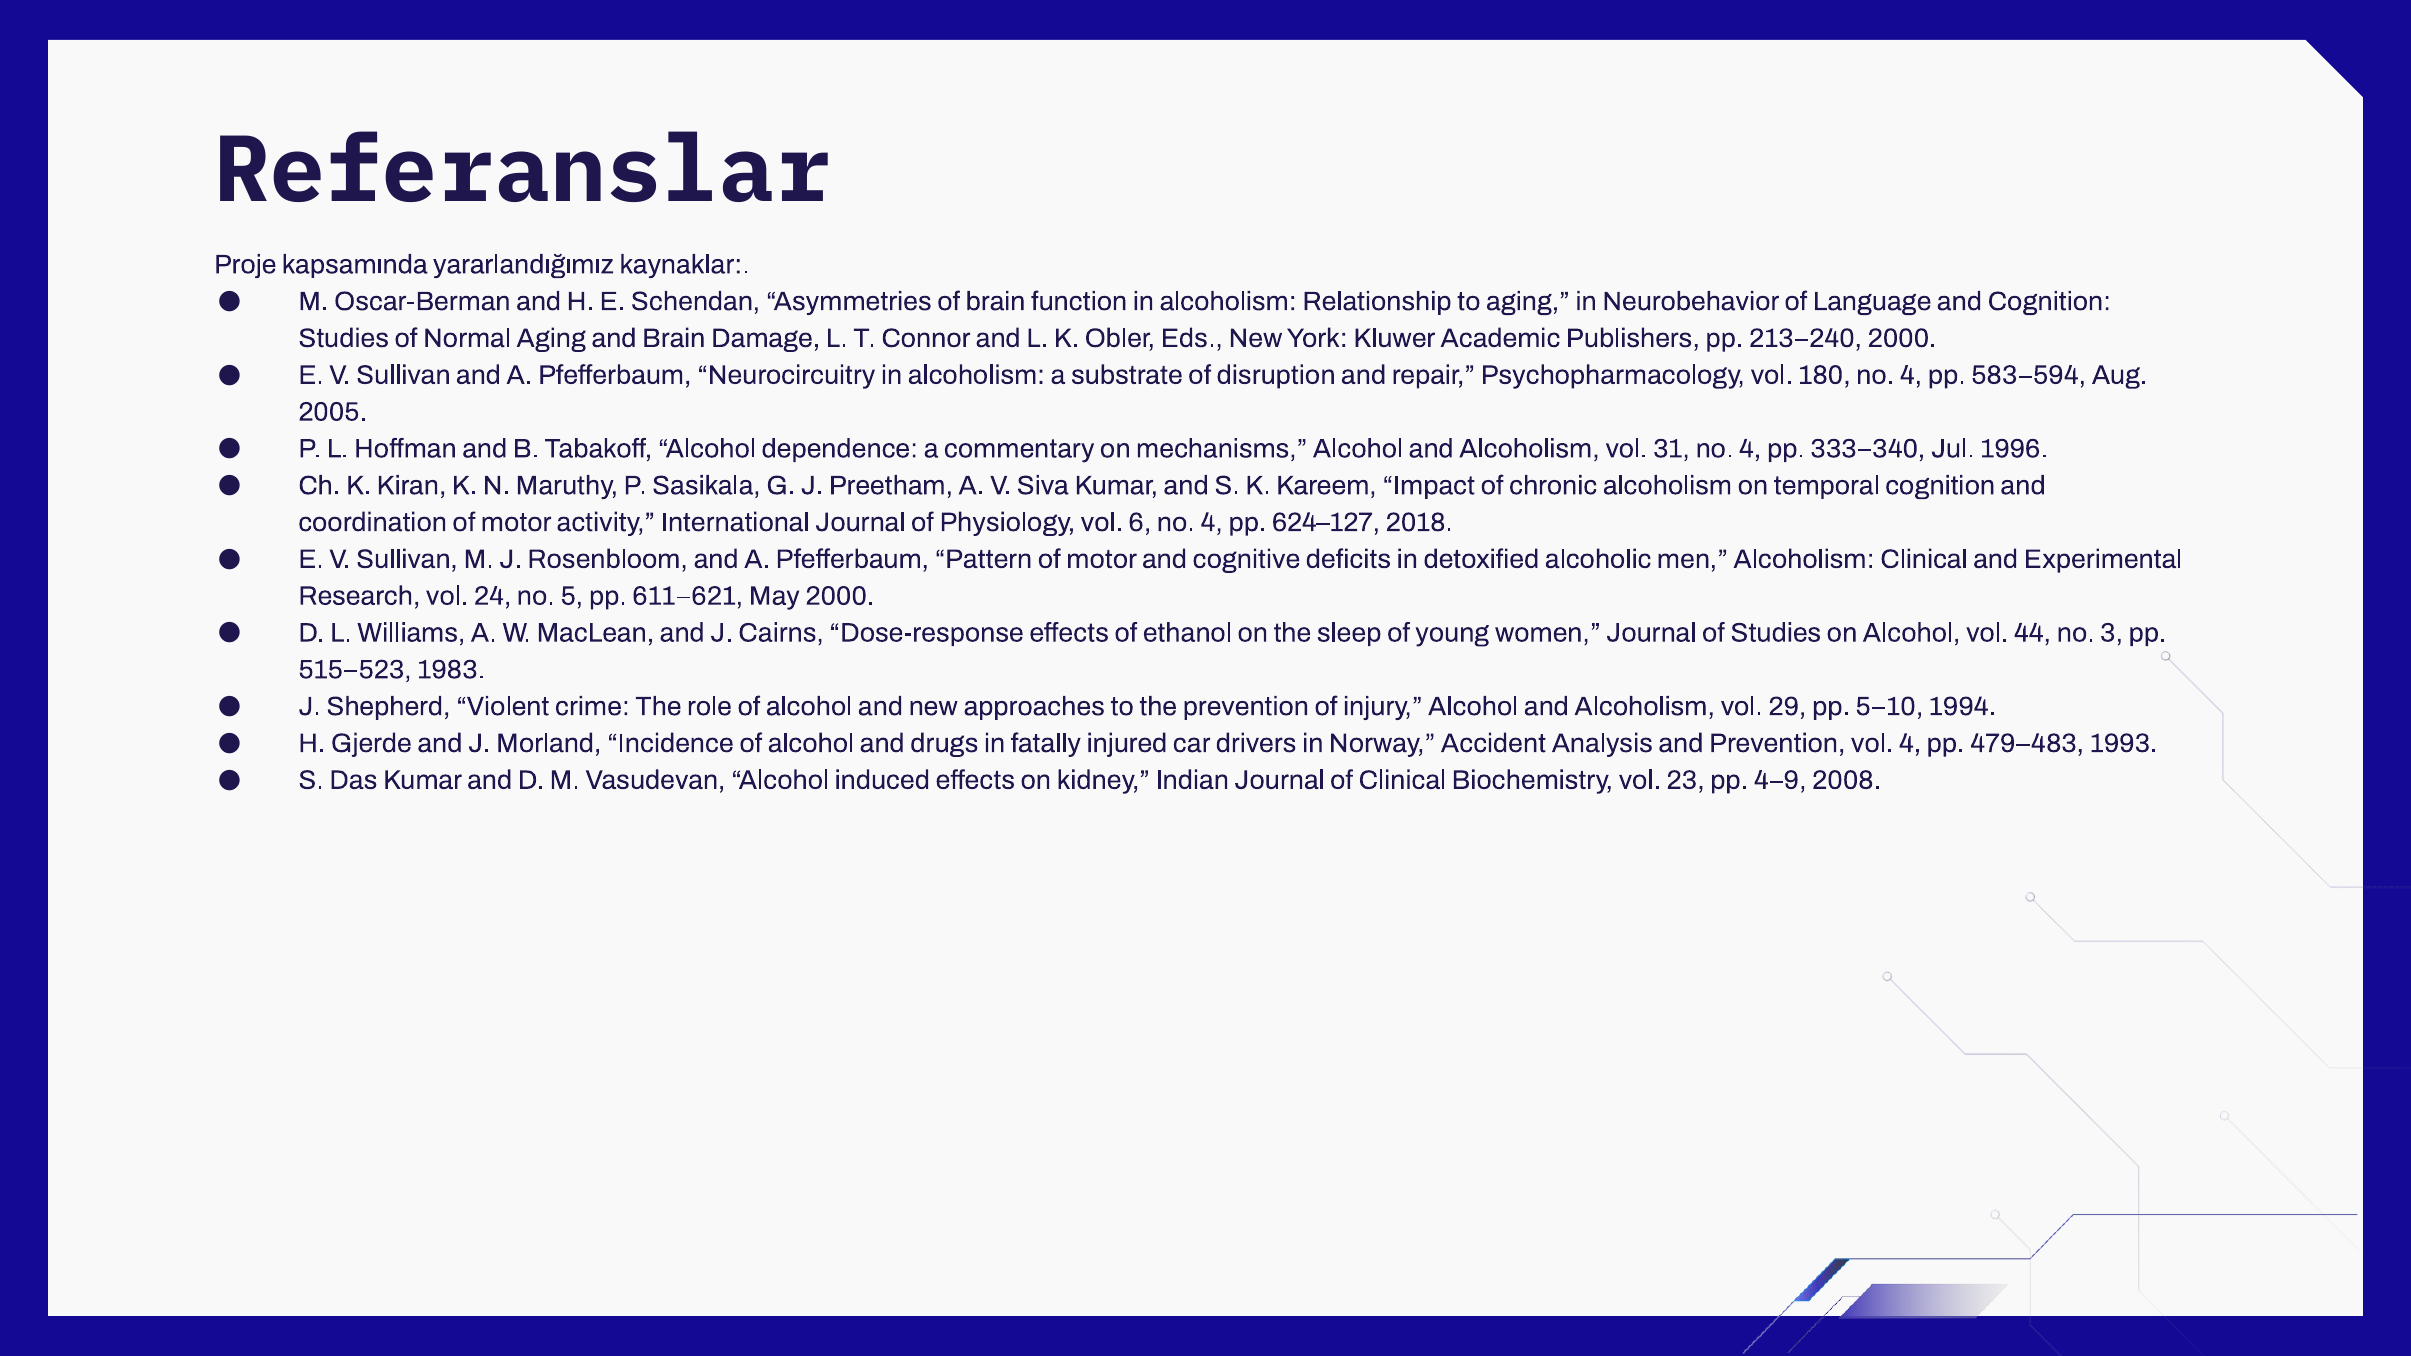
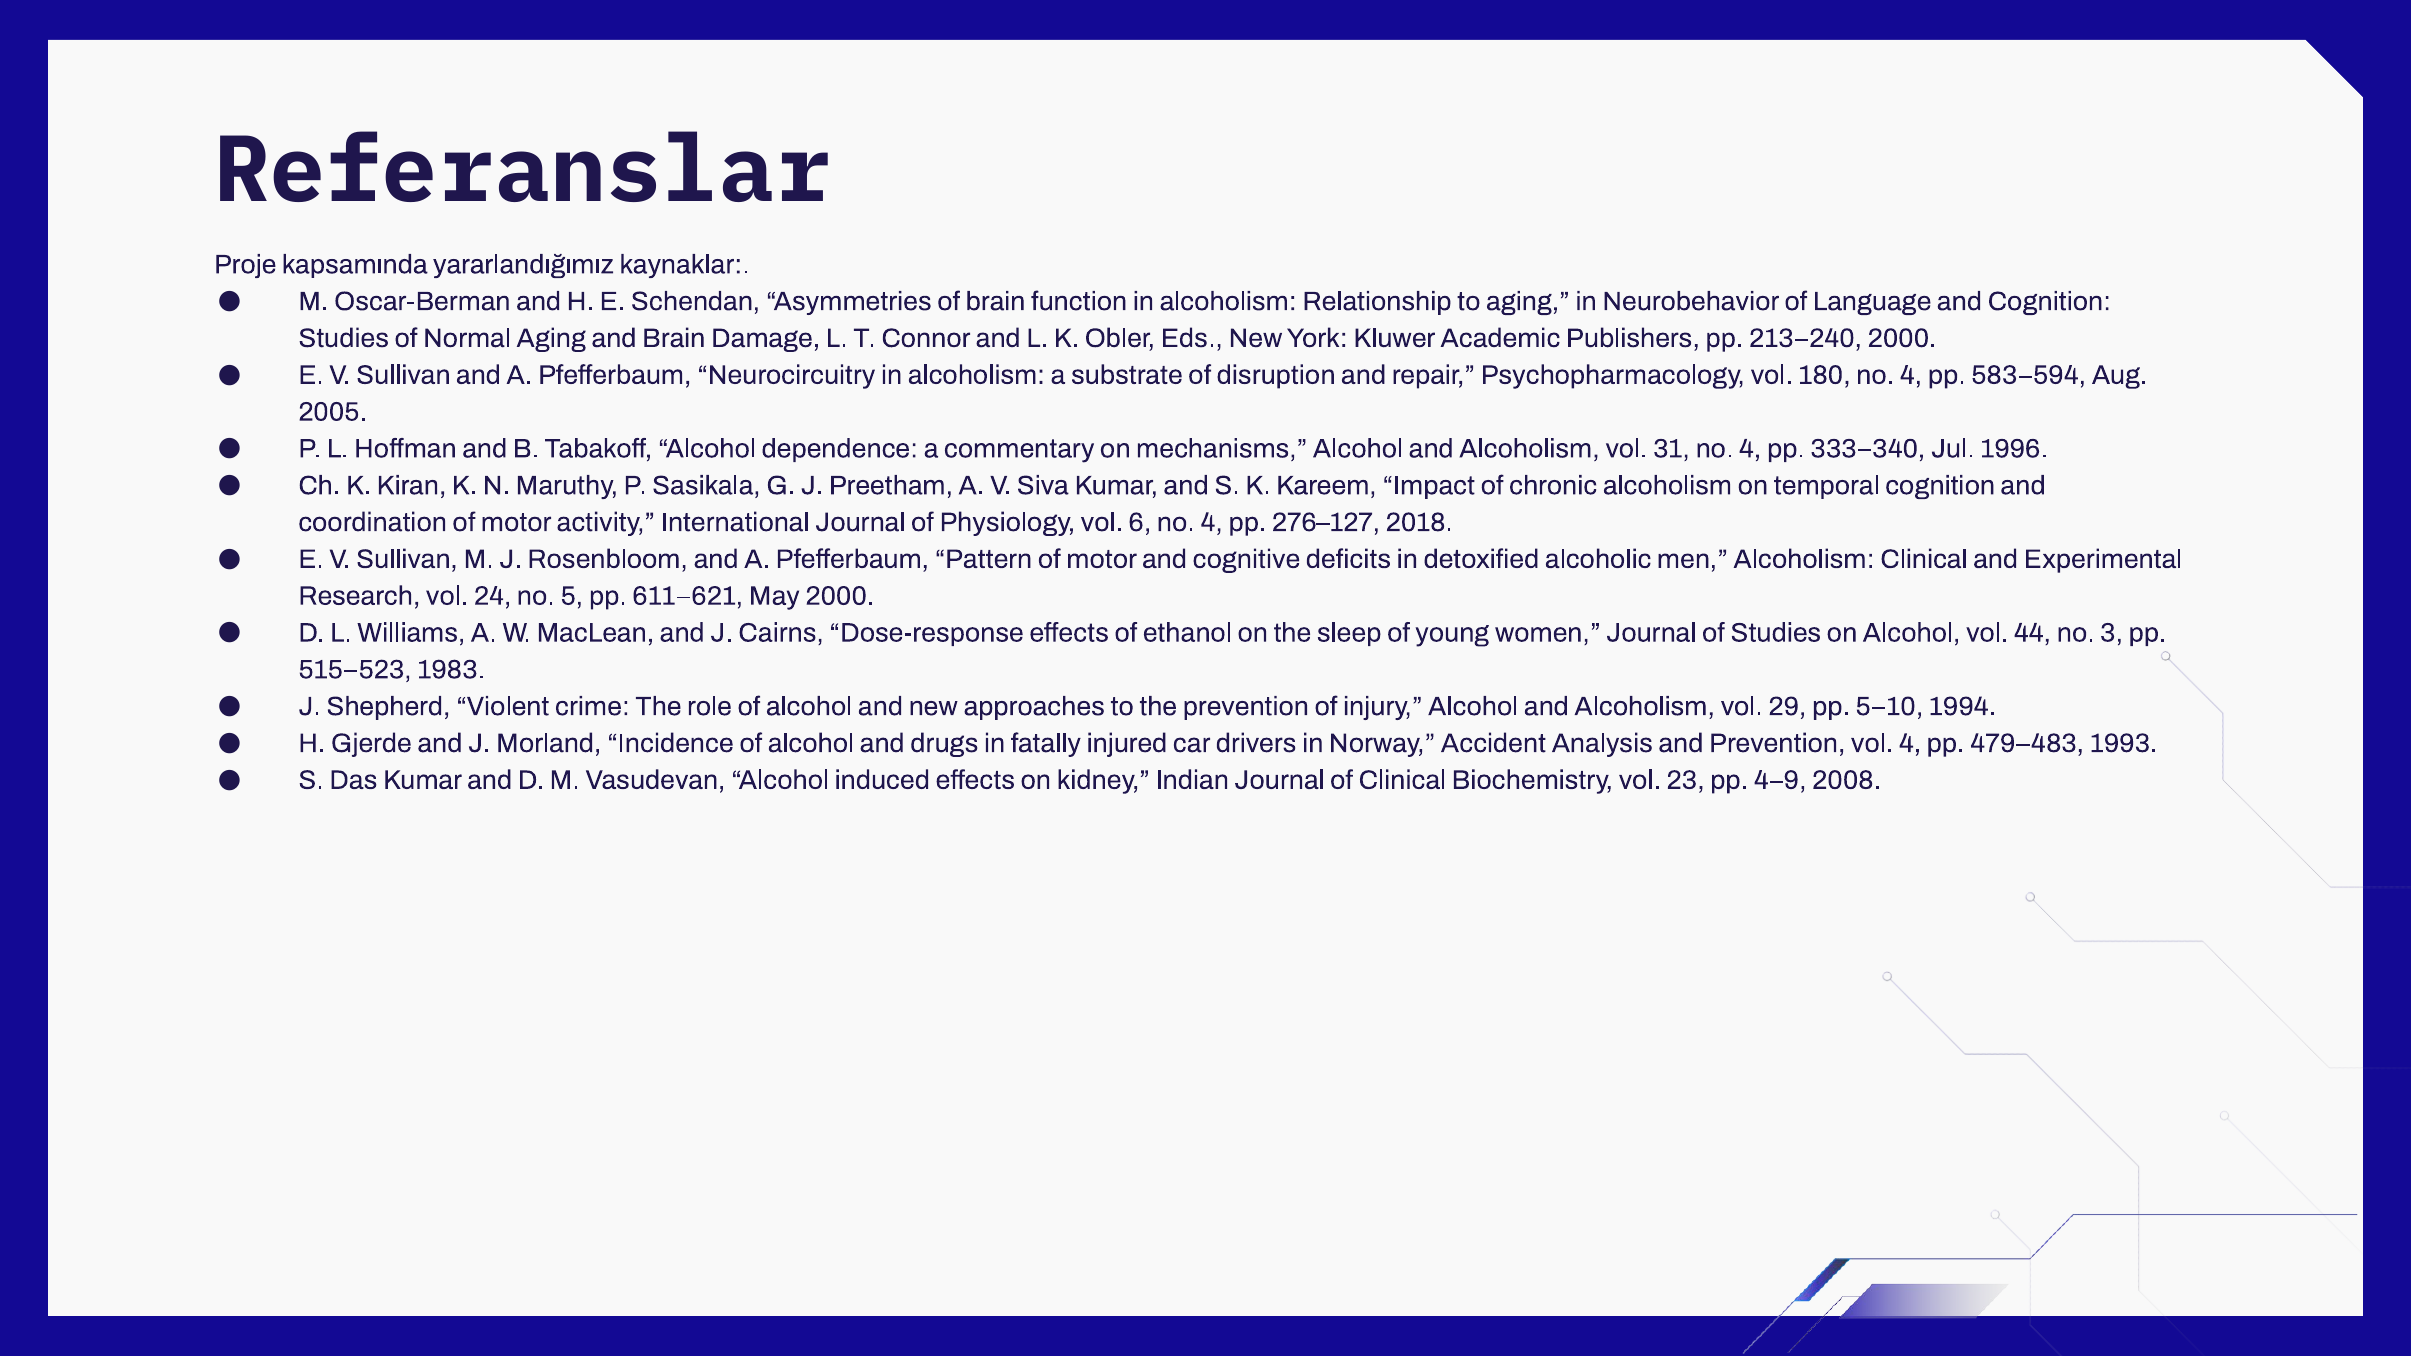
624–127: 624–127 -> 276–127
